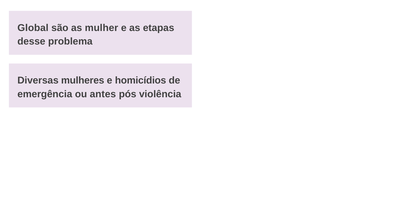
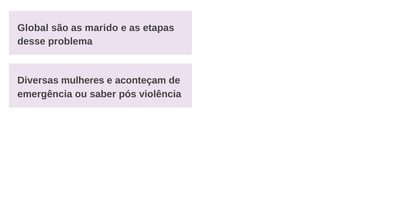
mulher: mulher -> marido
homicídios: homicídios -> aconteçam
antes: antes -> saber
